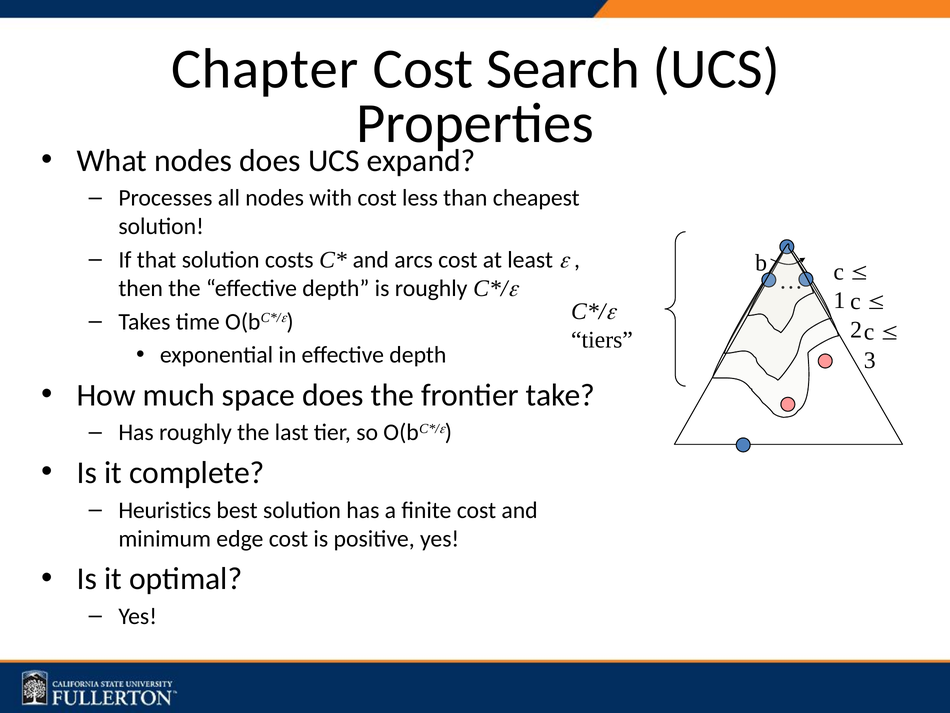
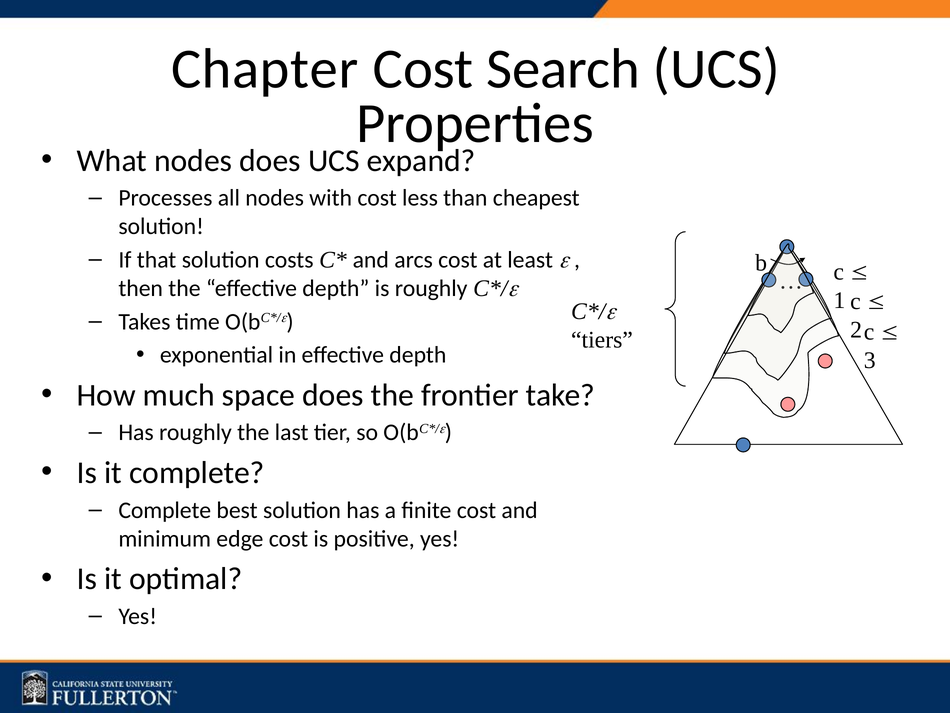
Heuristics at (165, 510): Heuristics -> Complete
